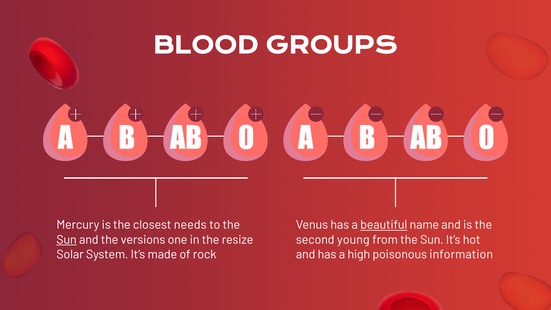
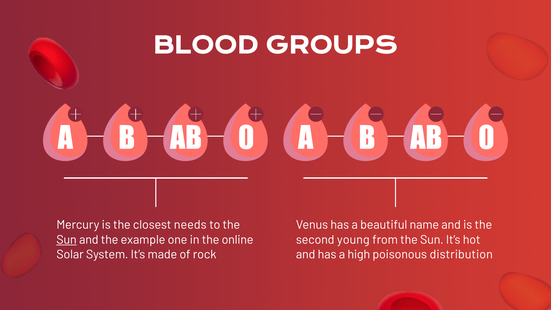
beautiful underline: present -> none
versions: versions -> example
resize: resize -> online
information: information -> distribution
